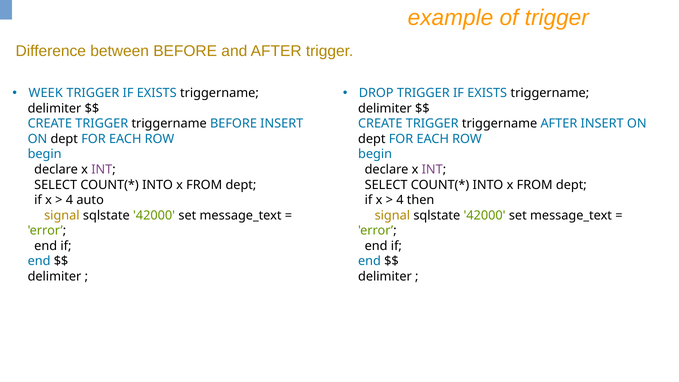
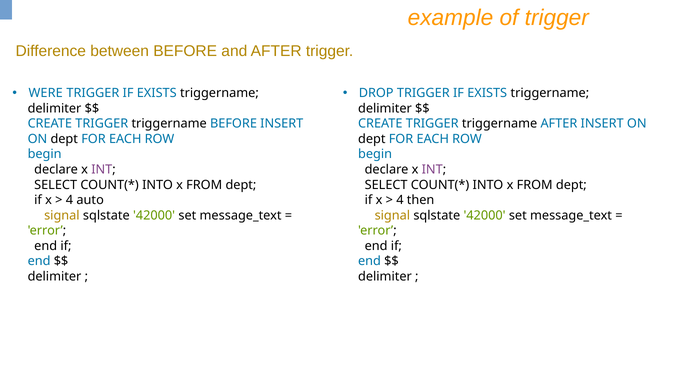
WEEK: WEEK -> WERE
